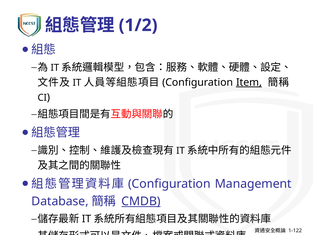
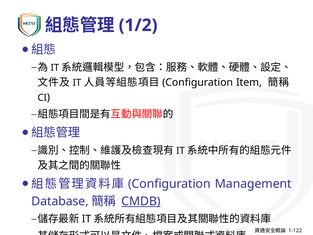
Item underline: present -> none
